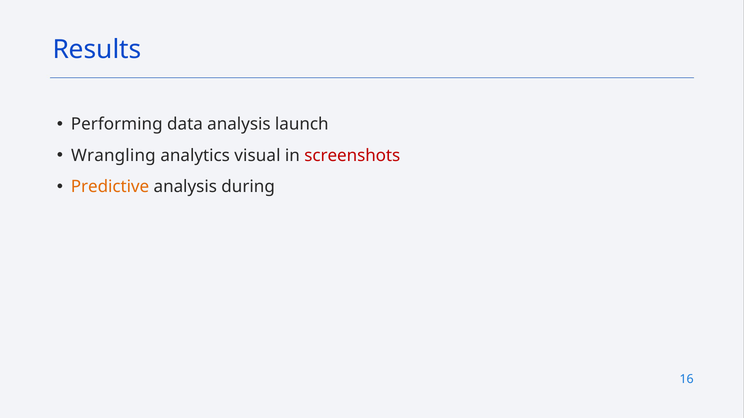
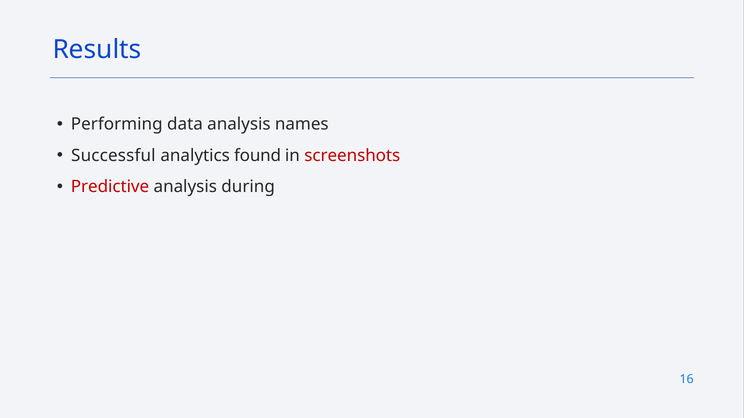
launch: launch -> names
Wrangling: Wrangling -> Successful
visual: visual -> found
Predictive colour: orange -> red
